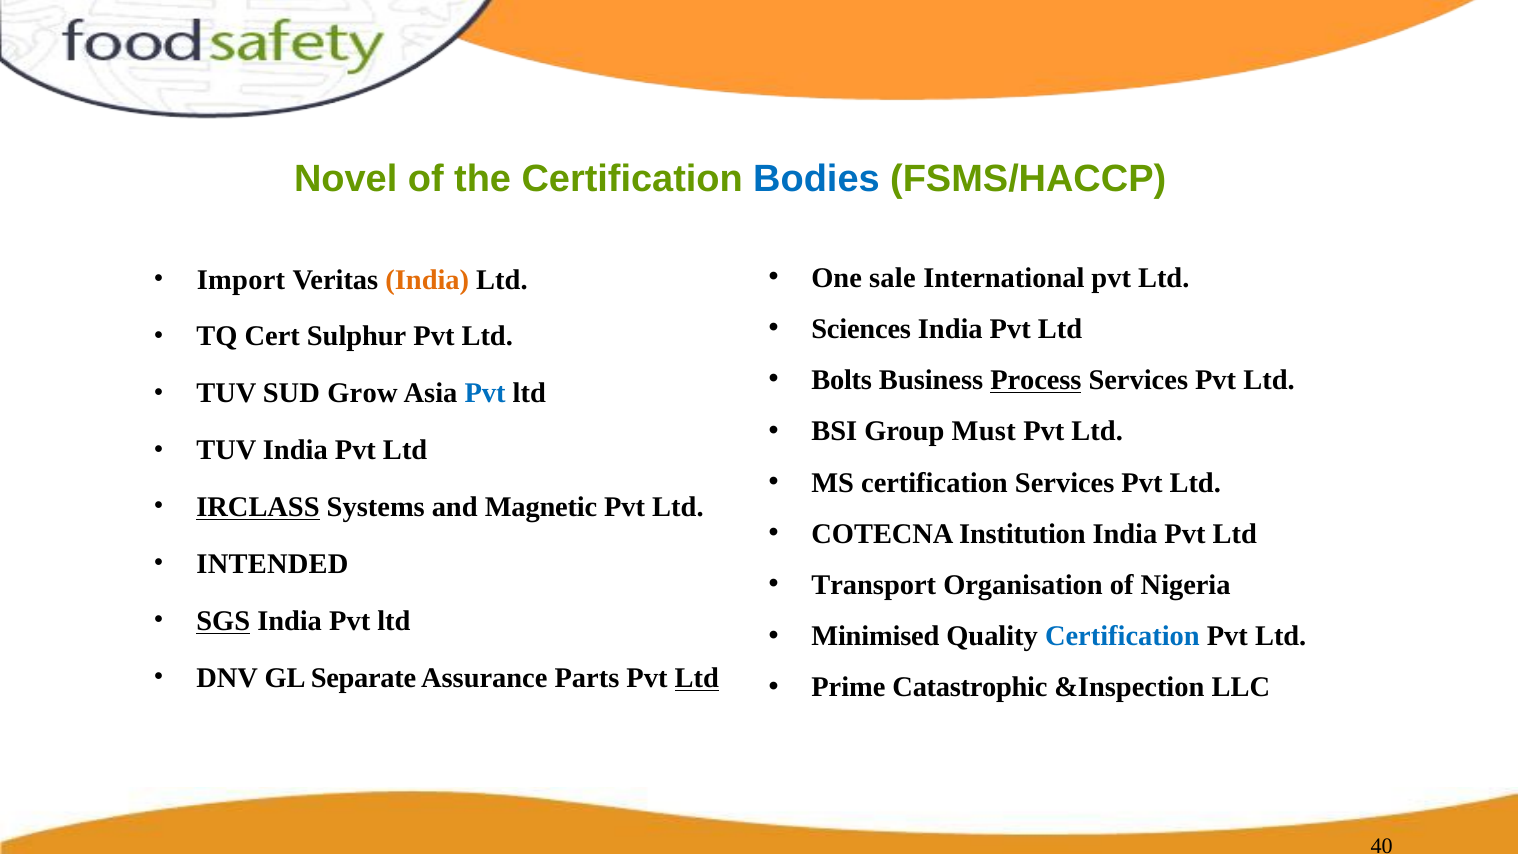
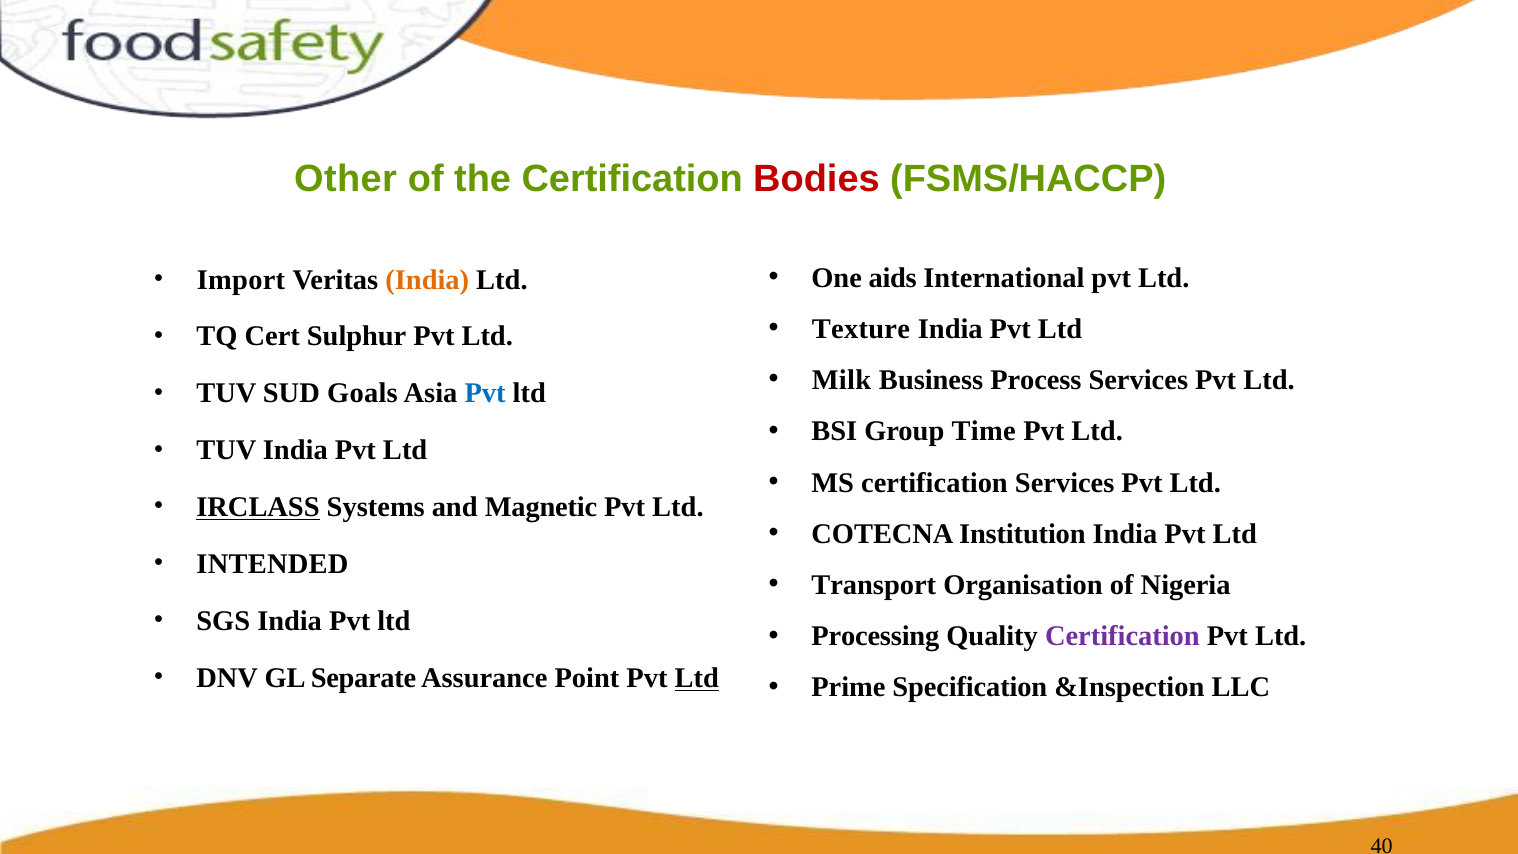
Novel: Novel -> Other
Bodies colour: blue -> red
sale: sale -> aids
Sciences: Sciences -> Texture
Bolts: Bolts -> Milk
Process underline: present -> none
Grow: Grow -> Goals
Must: Must -> Time
SGS underline: present -> none
Minimised: Minimised -> Processing
Certification at (1122, 636) colour: blue -> purple
Parts: Parts -> Point
Catastrophic: Catastrophic -> Specification
